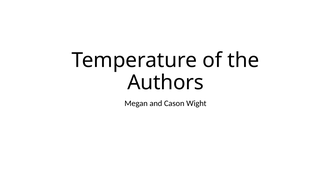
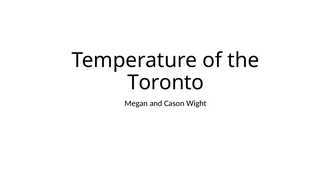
Authors: Authors -> Toronto
